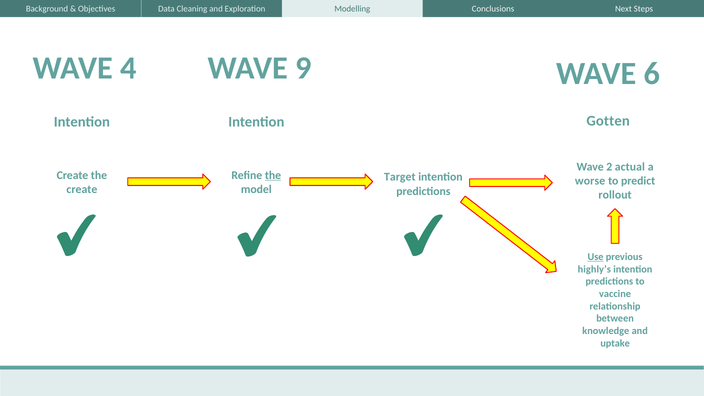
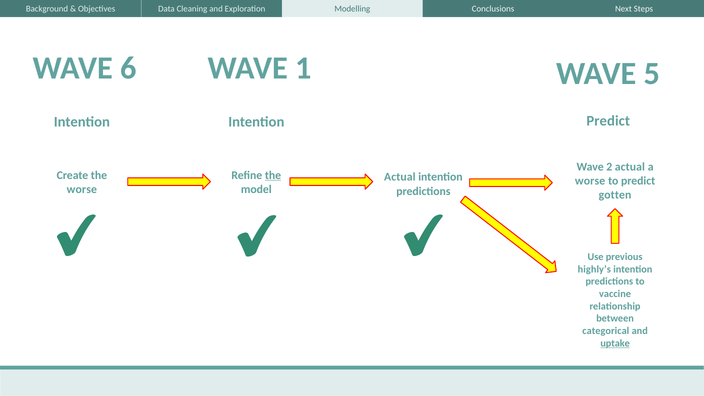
4: 4 -> 6
9: 9 -> 1
6: 6 -> 5
Intention Gotten: Gotten -> Predict
Target at (400, 177): Target -> Actual
create at (82, 189): create -> worse
rollout: rollout -> gotten
Use underline: present -> none
knowledge: knowledge -> categorical
uptake underline: none -> present
